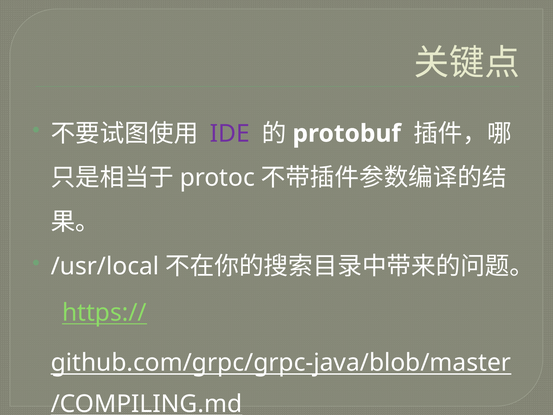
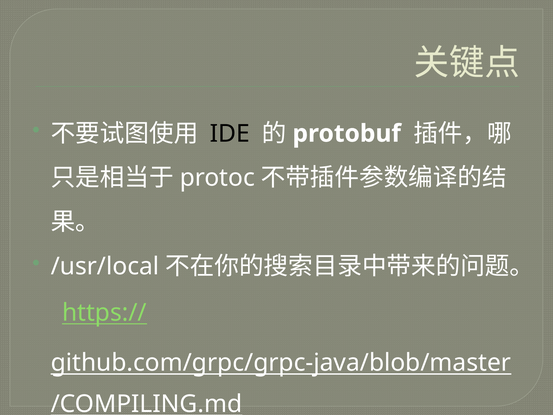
IDE colour: purple -> black
